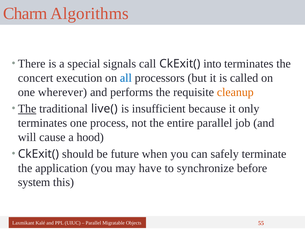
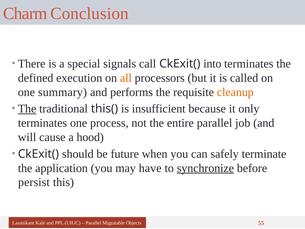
Algorithms: Algorithms -> Conclusion
concert: concert -> defined
all colour: blue -> orange
wherever: wherever -> summary
live(: live( -> this(
synchronize underline: none -> present
system: system -> persist
